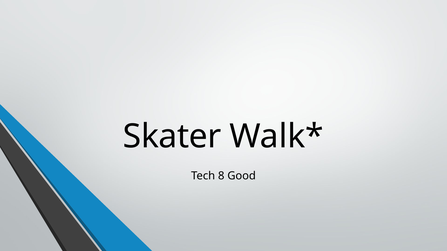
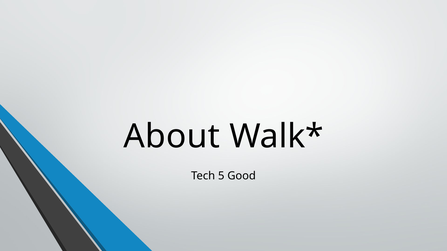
Skater: Skater -> About
8: 8 -> 5
